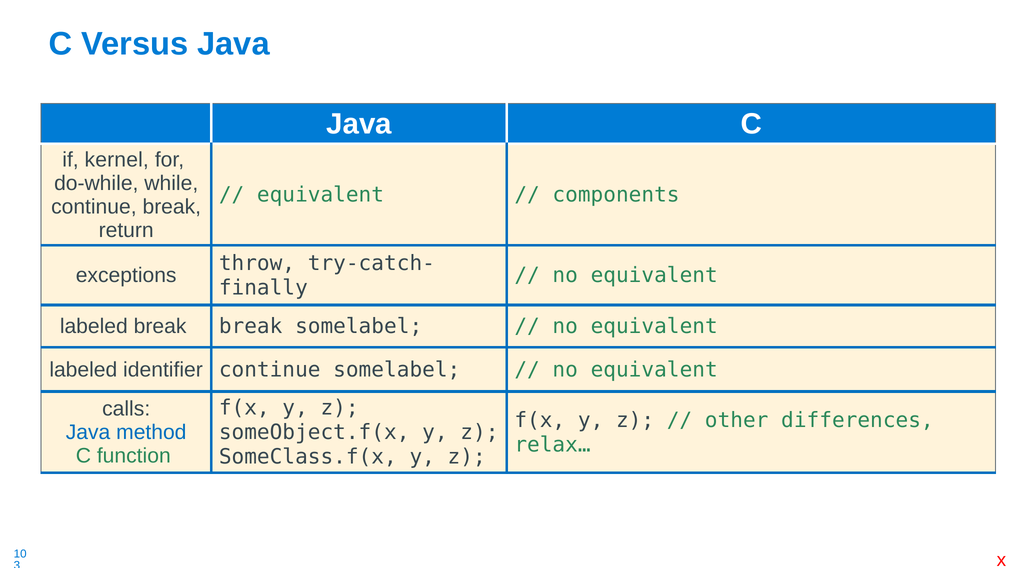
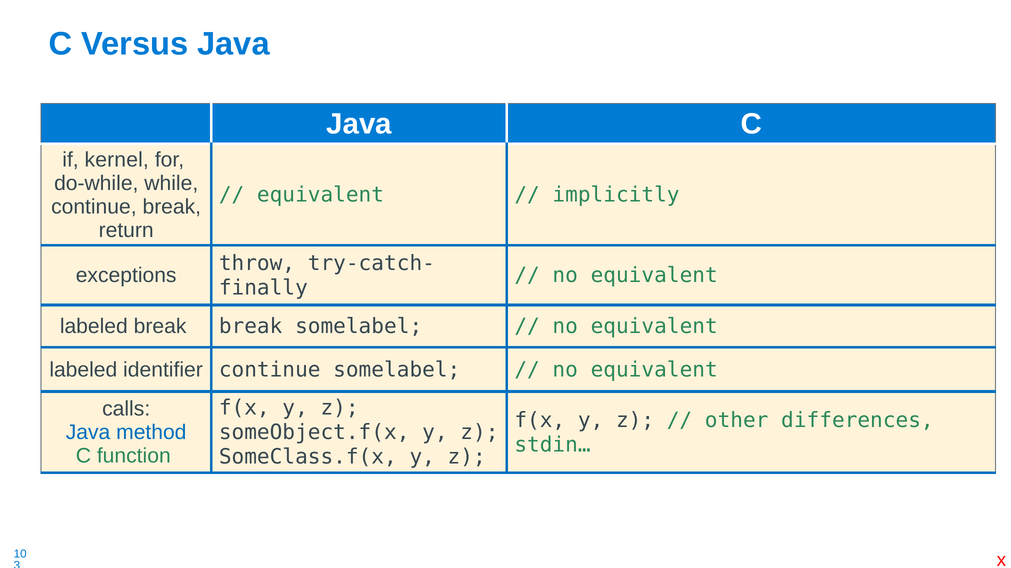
components: components -> implicitly
relax…: relax… -> stdin…
